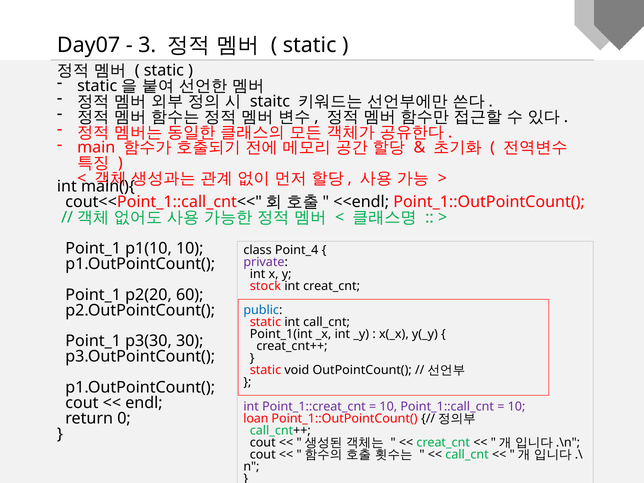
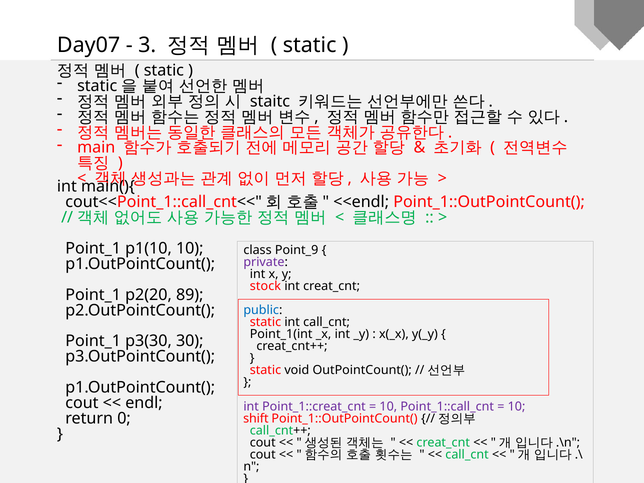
Point_4: Point_4 -> Point_9
60: 60 -> 89
loan: loan -> shift
